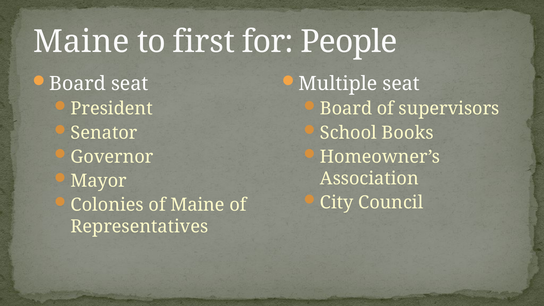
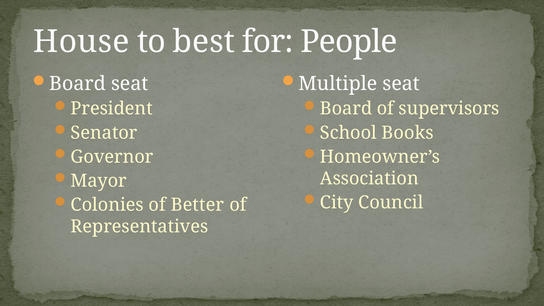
Maine at (81, 42): Maine -> House
first: first -> best
of Maine: Maine -> Better
